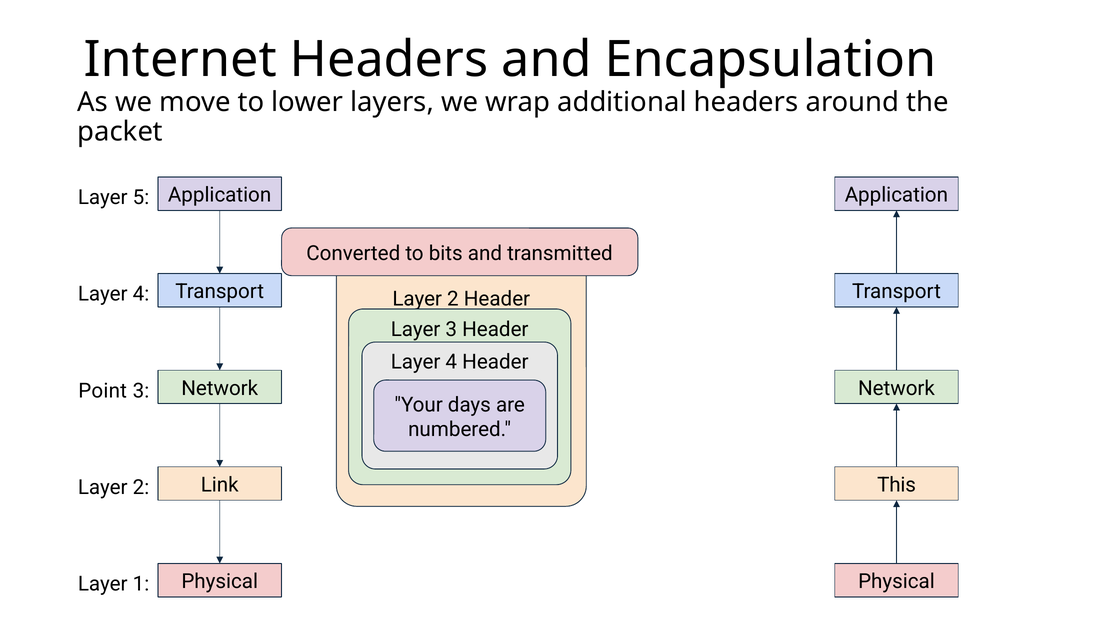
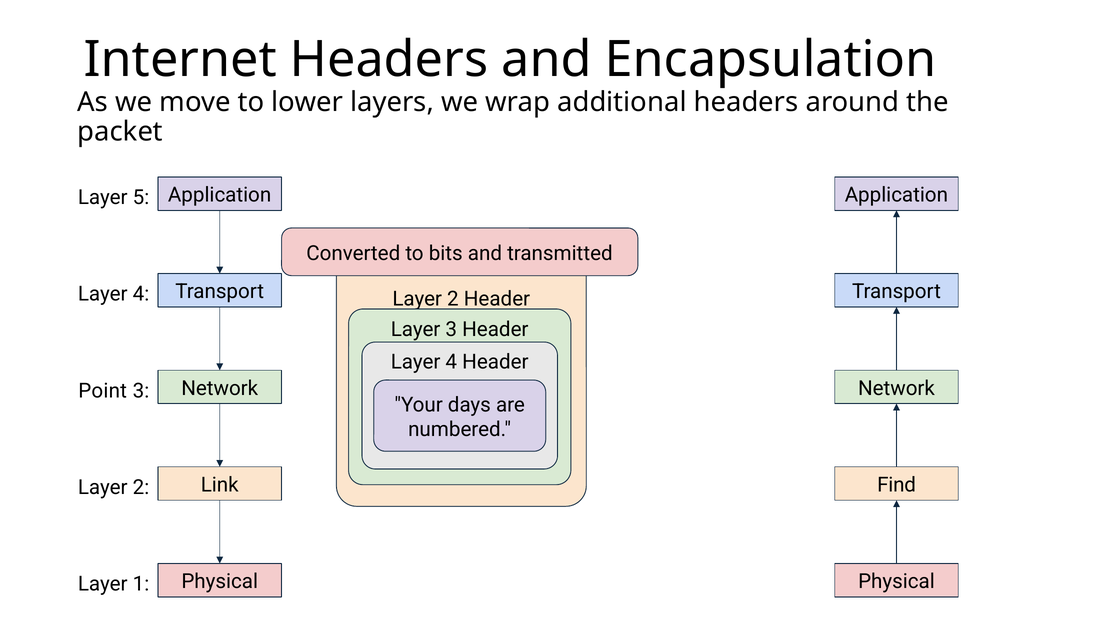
This: This -> Find
